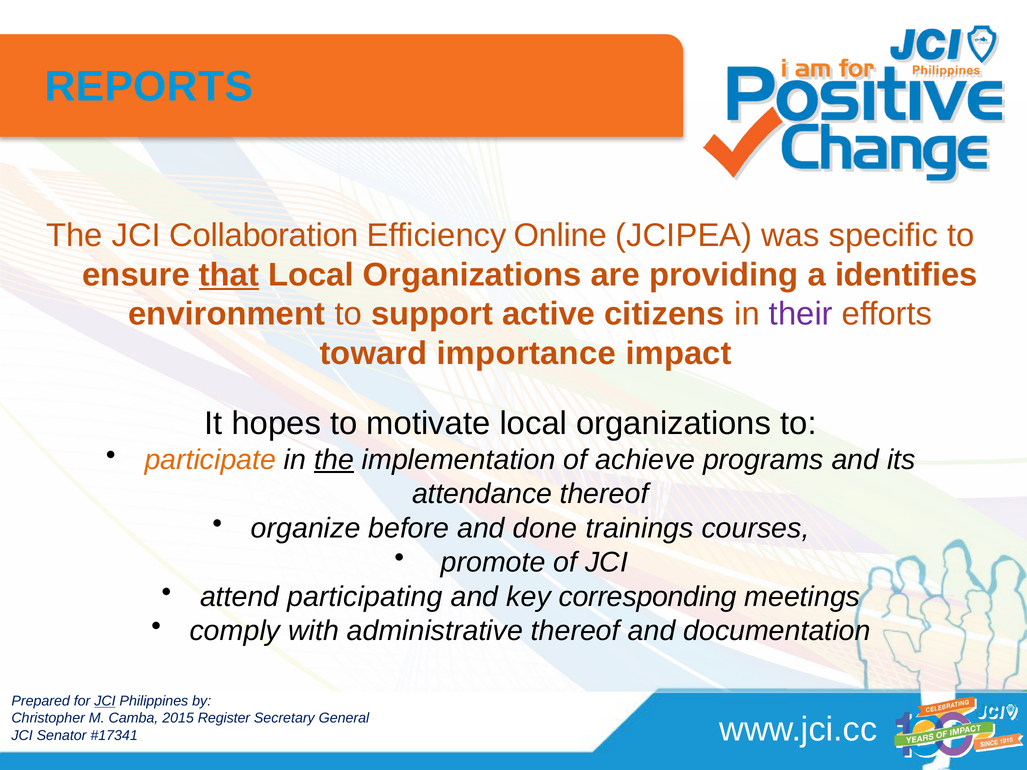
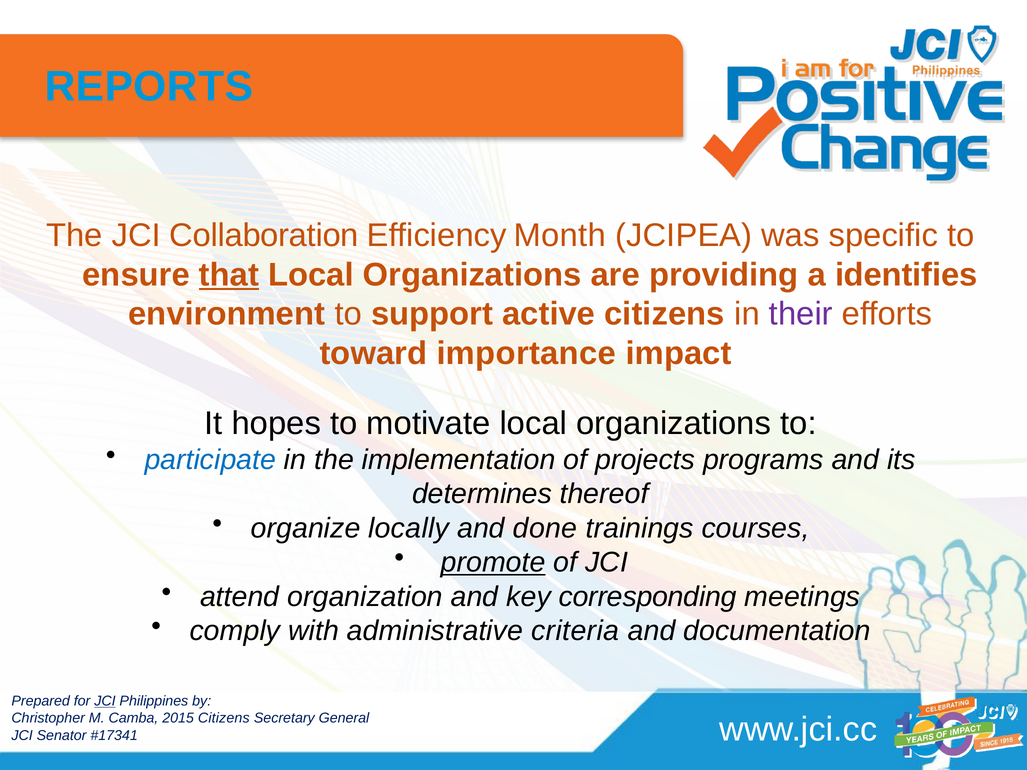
Online: Online -> Month
participate colour: orange -> blue
the at (334, 460) underline: present -> none
achieve: achieve -> projects
attendance: attendance -> determines
before: before -> locally
promote underline: none -> present
participating: participating -> organization
administrative thereof: thereof -> criteria
Register at (224, 718): Register -> Citizens
